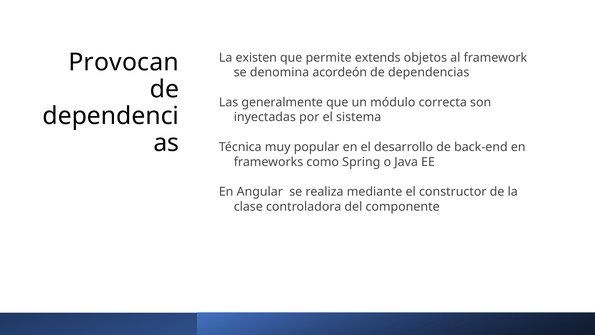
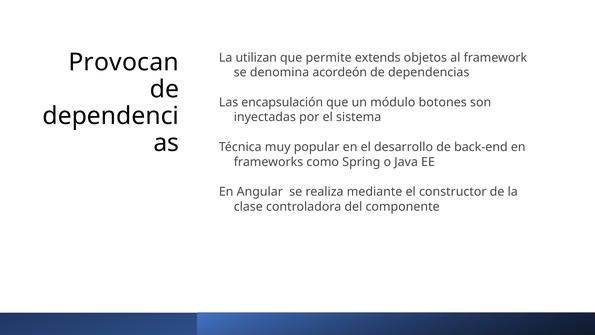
existen: existen -> utilizan
generalmente: generalmente -> encapsulación
correcta: correcta -> botones
